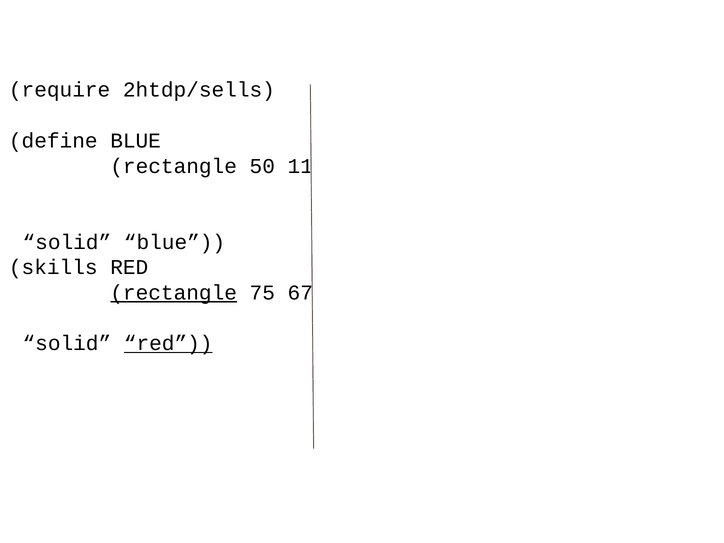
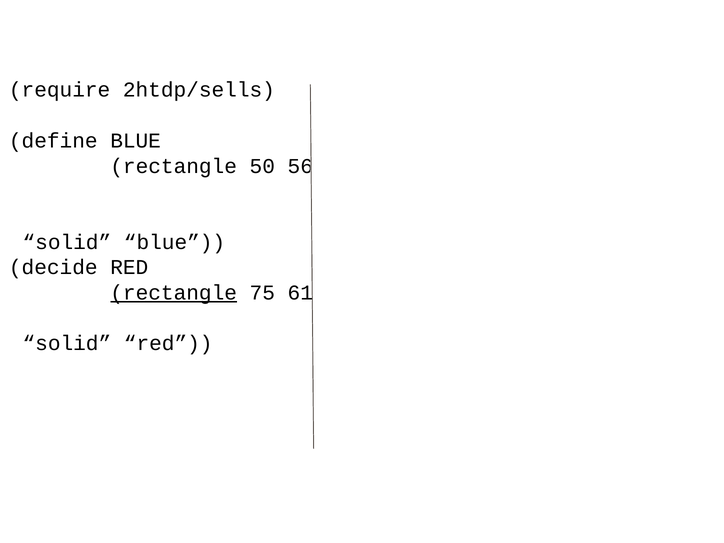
11: 11 -> 56
skills: skills -> decide
67: 67 -> 61
red at (168, 343) underline: present -> none
